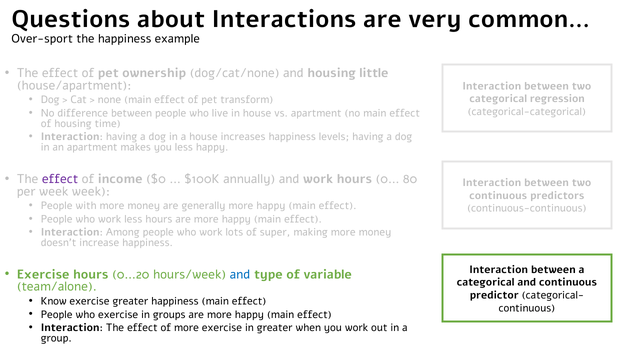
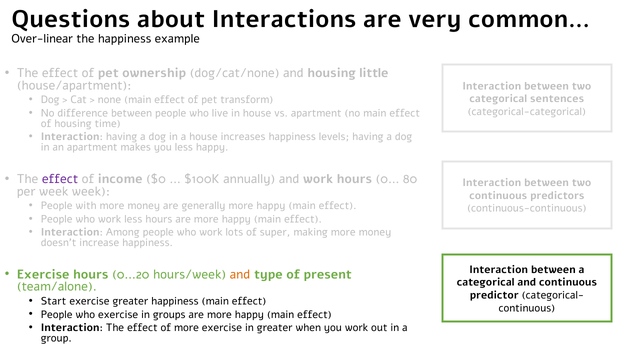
Over-sport: Over-sport -> Over-linear
regression: regression -> sentences
and at (240, 275) colour: blue -> orange
variable: variable -> present
Know: Know -> Start
